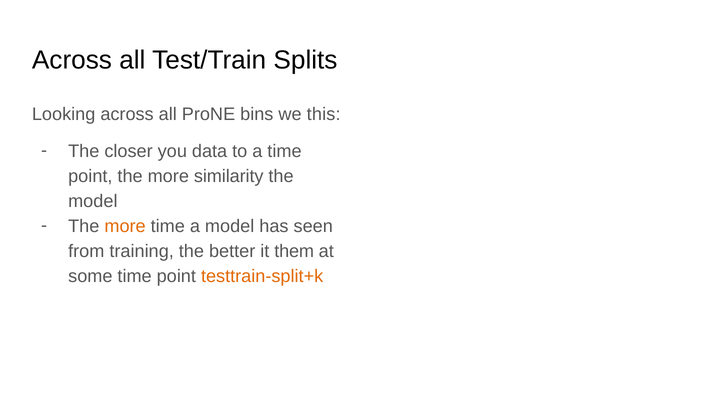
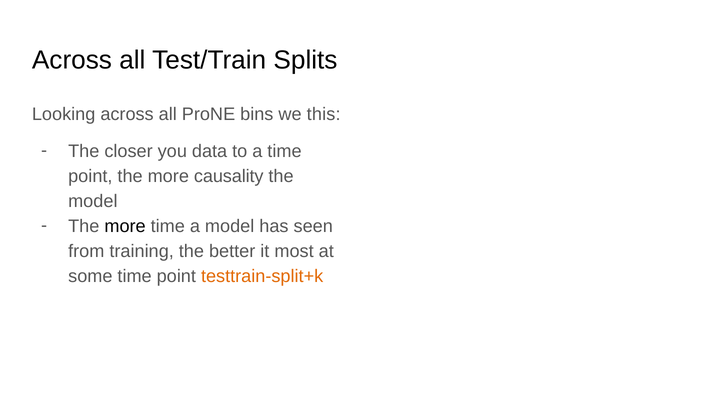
similarity: similarity -> causality
more at (125, 226) colour: orange -> black
them: them -> most
